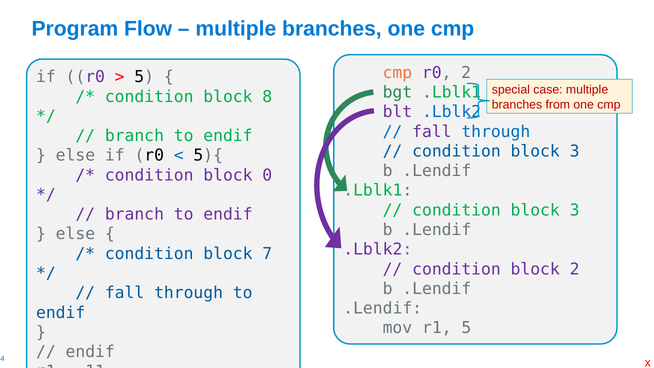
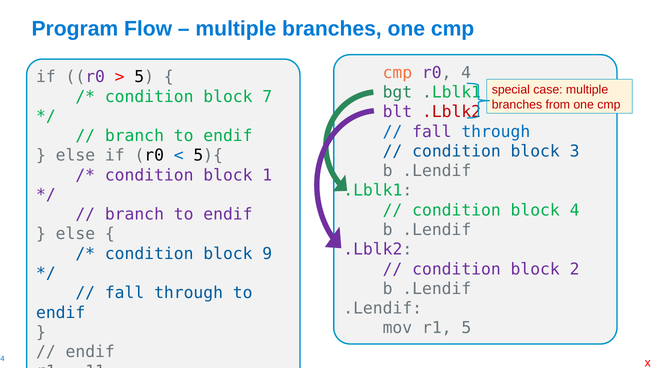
r0 2: 2 -> 4
8: 8 -> 7
.Lblk2 at (452, 112) colour: blue -> red
0: 0 -> 1
3 at (575, 210): 3 -> 4
7: 7 -> 9
